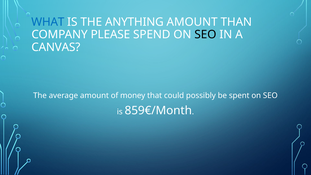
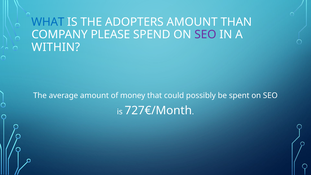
ANYTHING: ANYTHING -> ADOPTERS
SEO at (205, 35) colour: black -> purple
CANVAS: CANVAS -> WITHIN
859€/Month: 859€/Month -> 727€/Month
